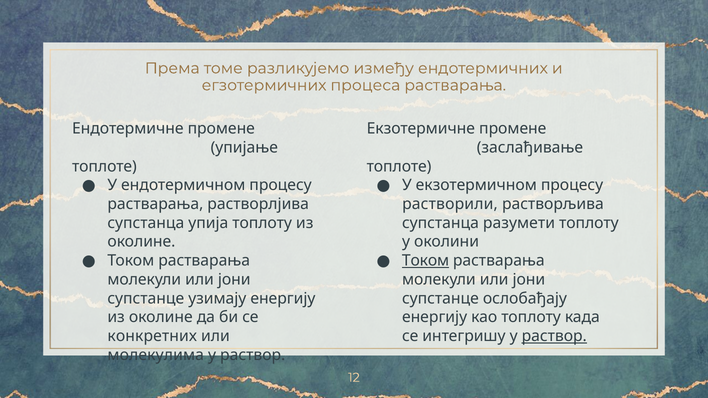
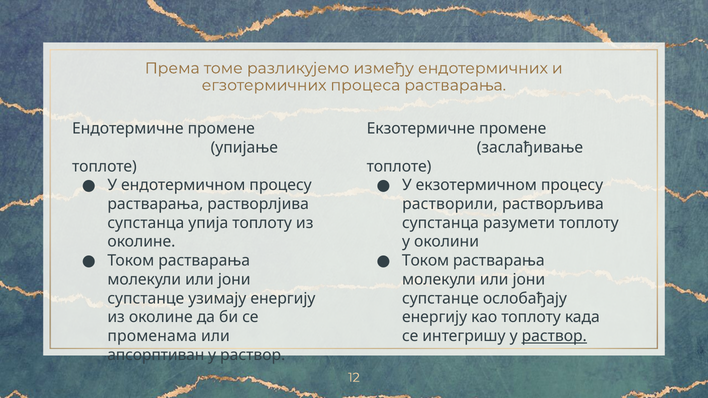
Током at (426, 261) underline: present -> none
конкретних: конкретних -> променама
молекулима: молекулима -> апсорптиван
